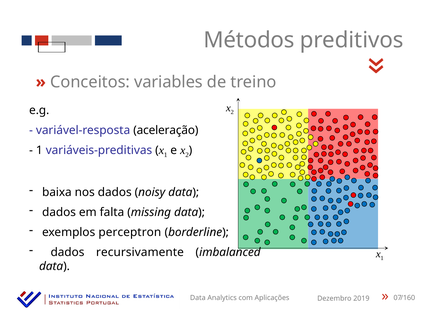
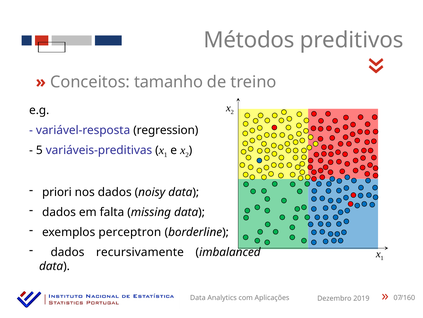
variables: variables -> tamanho
aceleração: aceleração -> regression
1 at (39, 150): 1 -> 5
baixa: baixa -> priori
